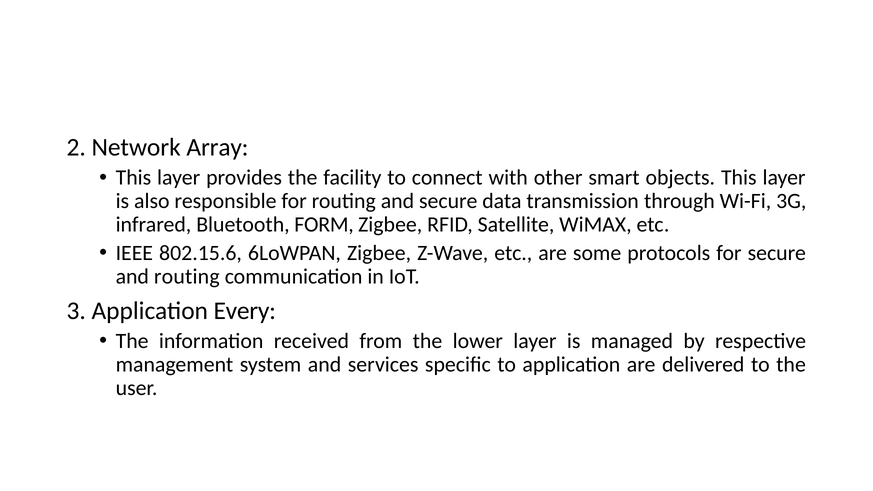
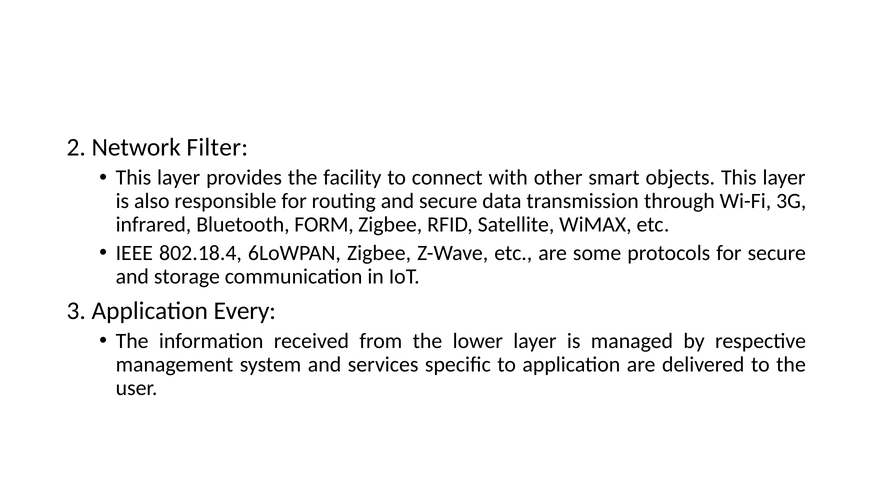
Array: Array -> Filter
802.15.6: 802.15.6 -> 802.18.4
and routing: routing -> storage
